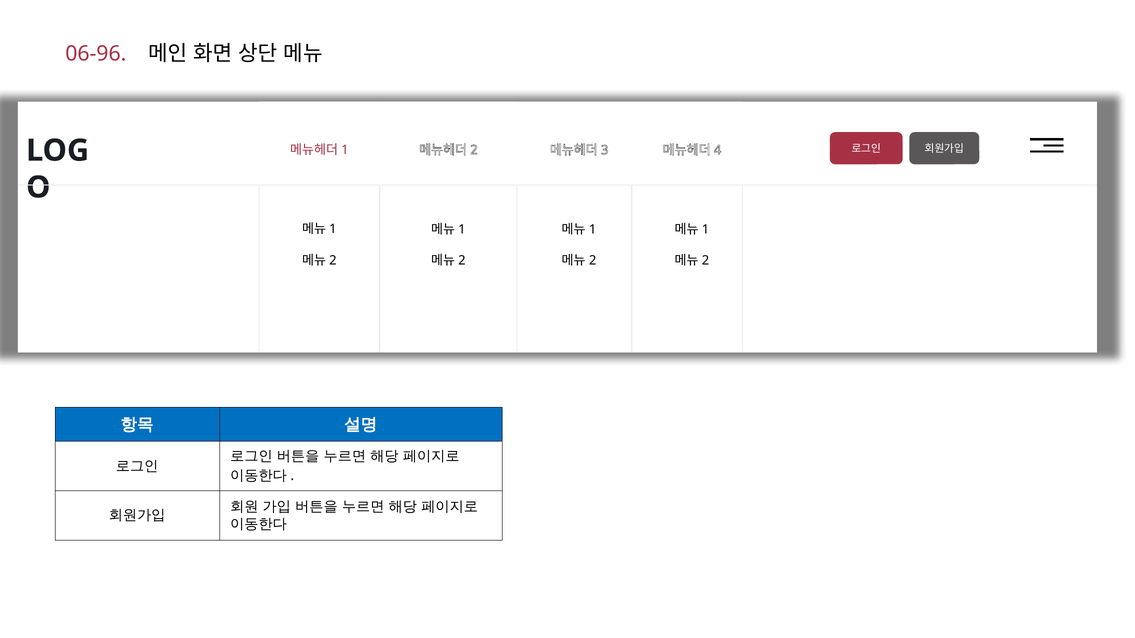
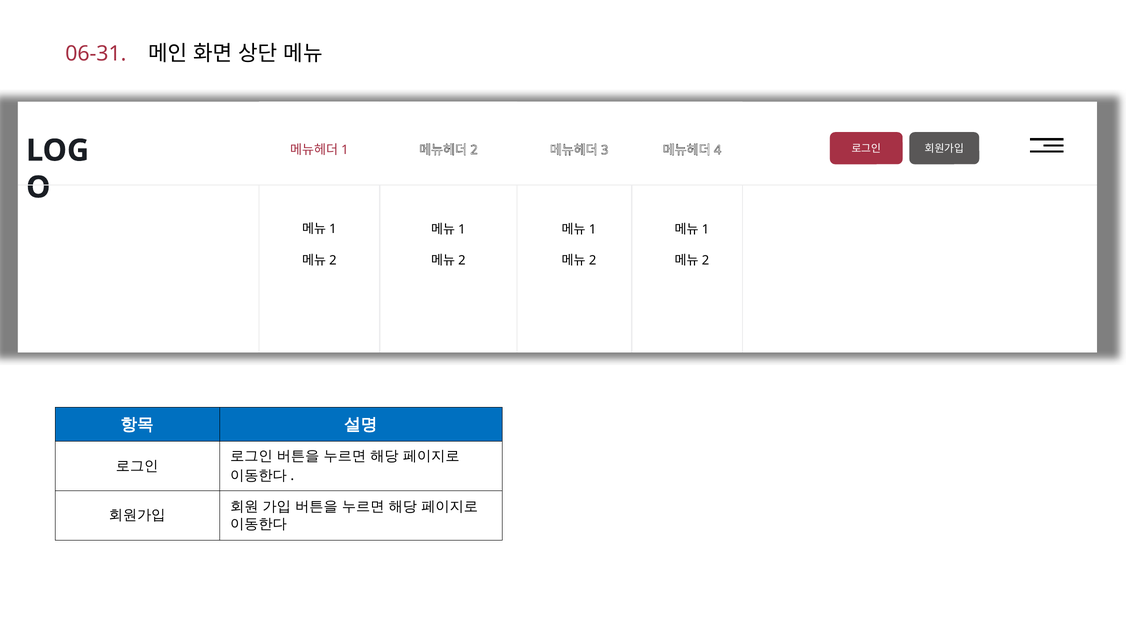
06-96: 06-96 -> 06-31
